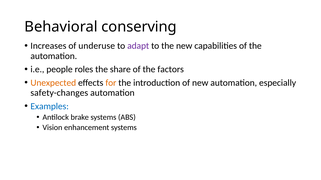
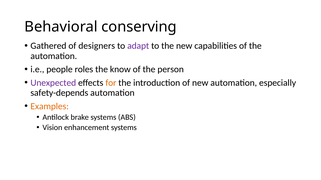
Increases: Increases -> Gathered
underuse: underuse -> designers
share: share -> know
factors: factors -> person
Unexpected colour: orange -> purple
safety-changes: safety-changes -> safety-depends
Examples colour: blue -> orange
